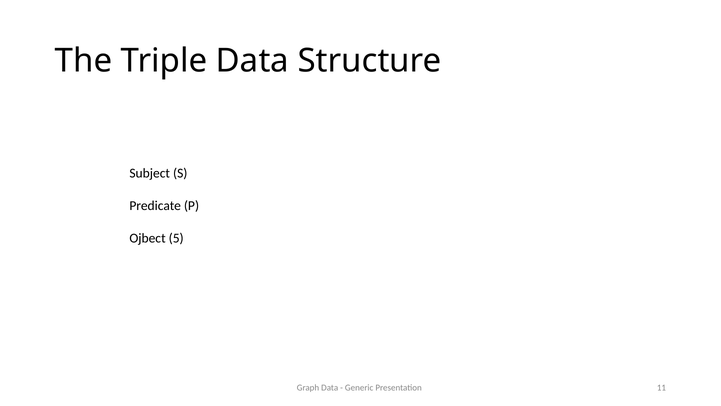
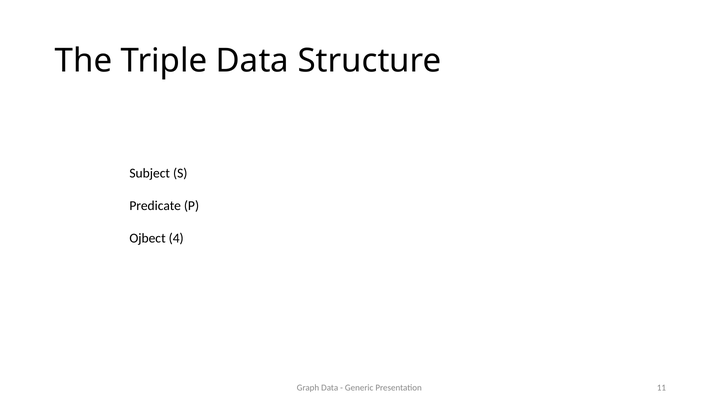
5: 5 -> 4
